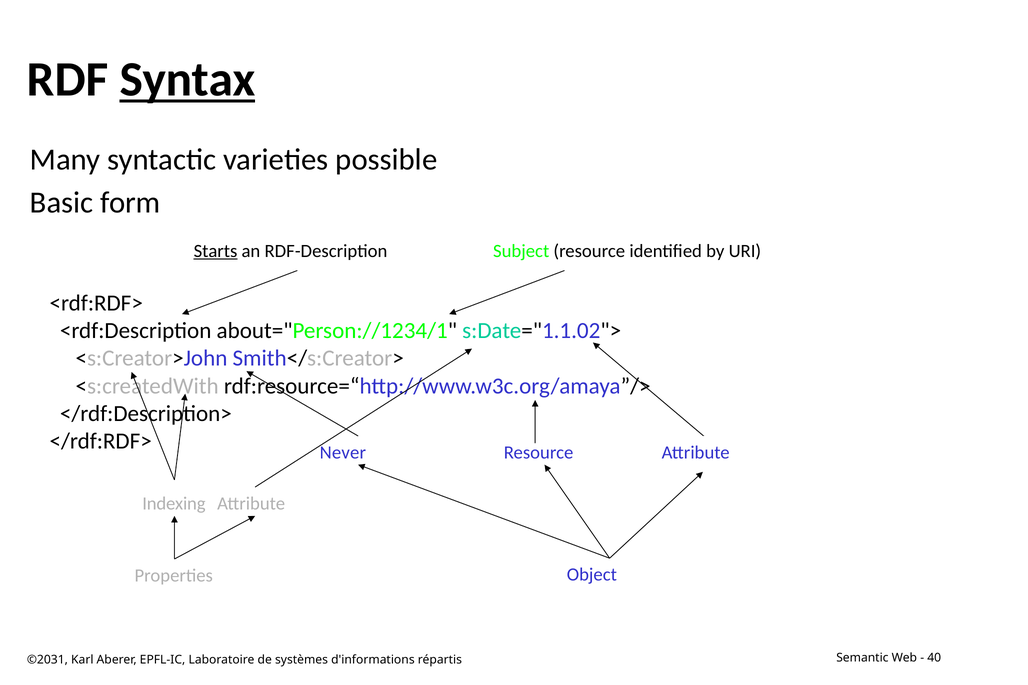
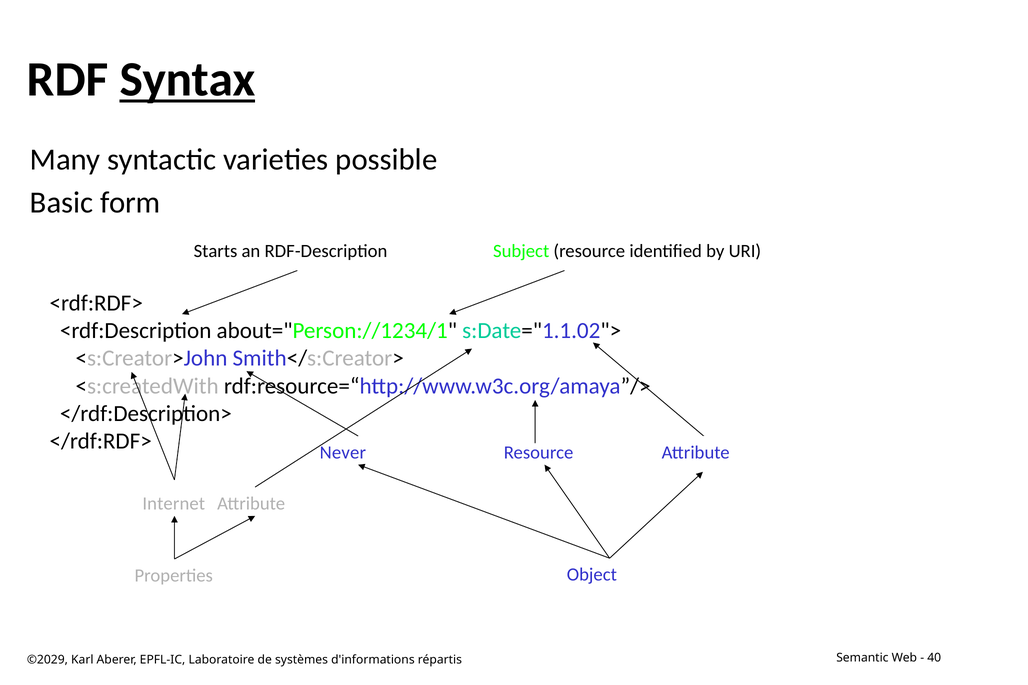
Starts underline: present -> none
Indexing: Indexing -> Internet
©2031: ©2031 -> ©2029
